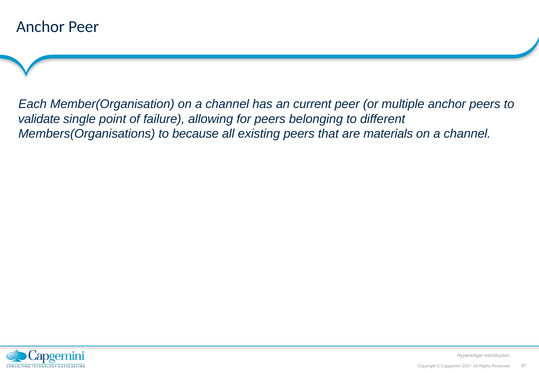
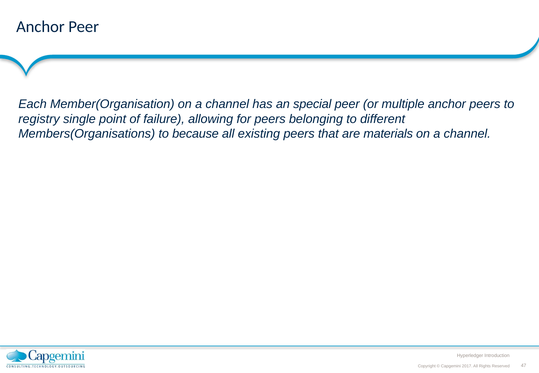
current: current -> special
validate: validate -> registry
